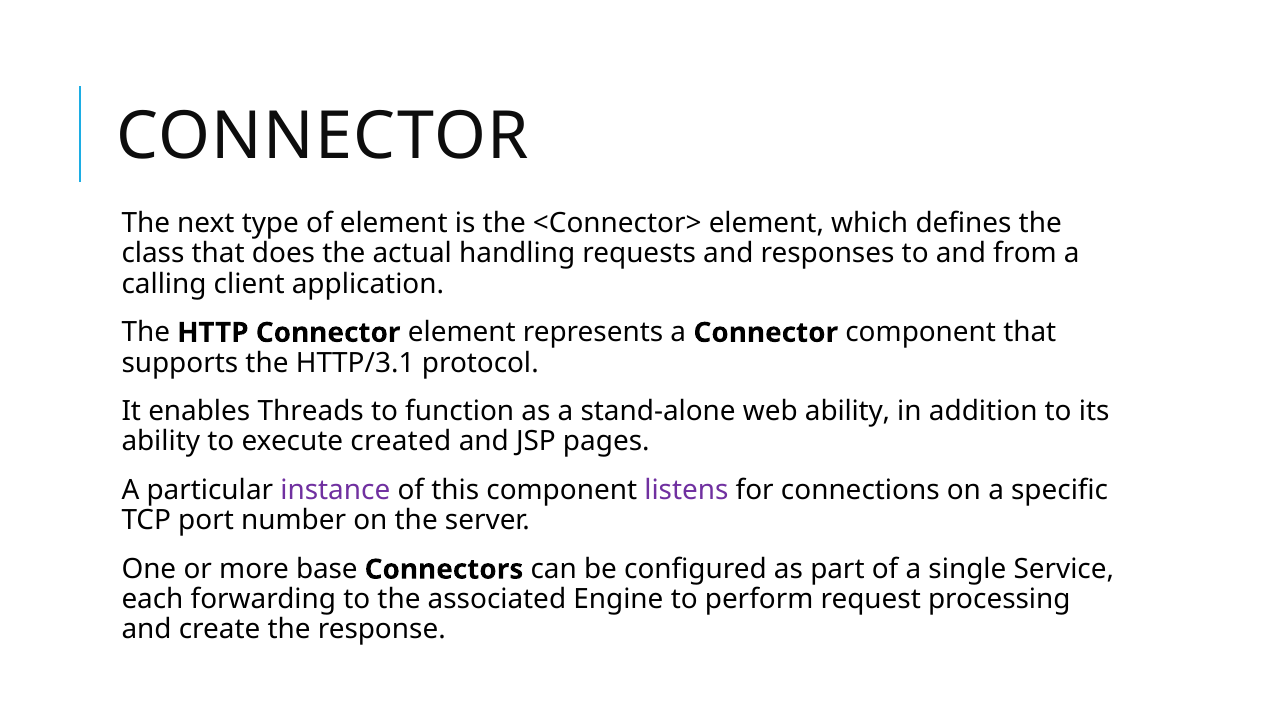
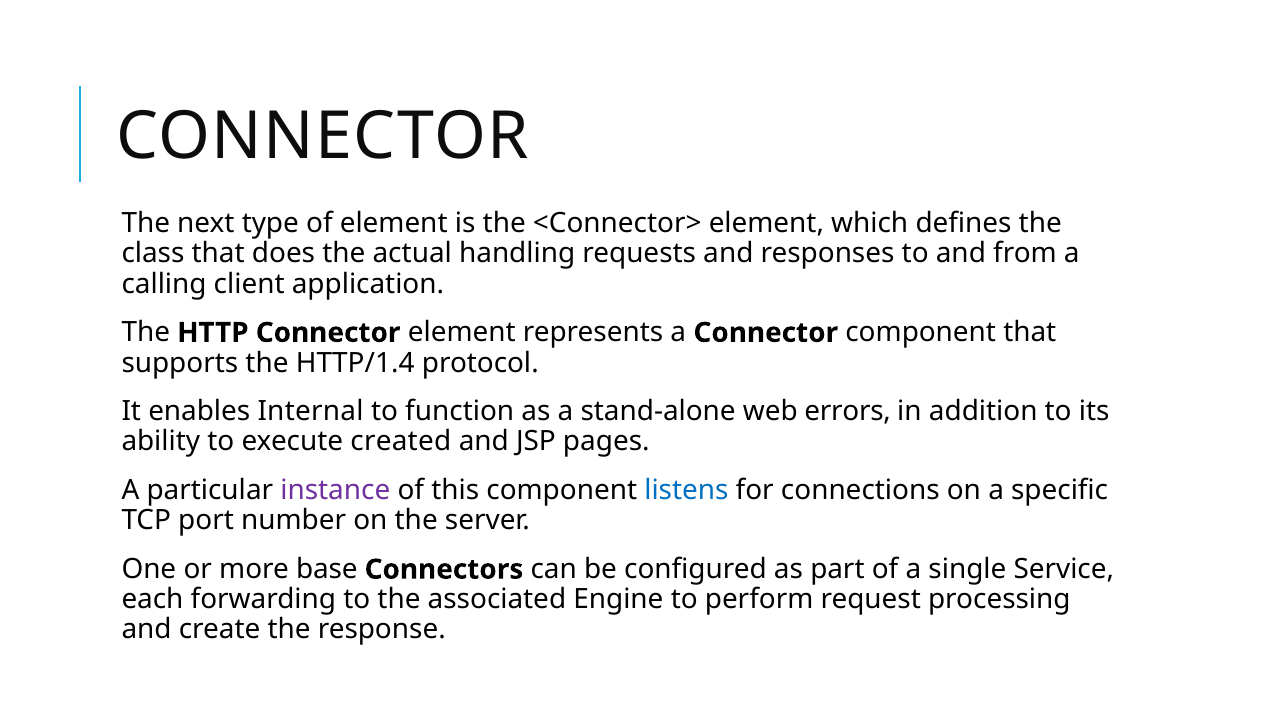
HTTP/3.1: HTTP/3.1 -> HTTP/1.4
Threads: Threads -> Internal
web ability: ability -> errors
listens colour: purple -> blue
